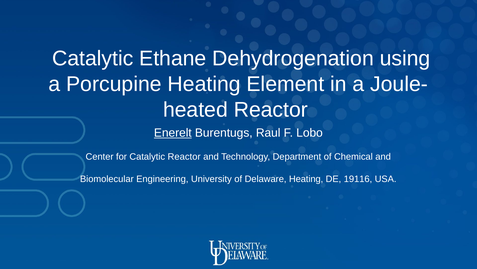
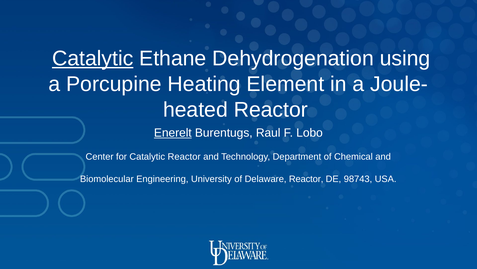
Catalytic at (93, 58) underline: none -> present
Delaware Heating: Heating -> Reactor
19116: 19116 -> 98743
